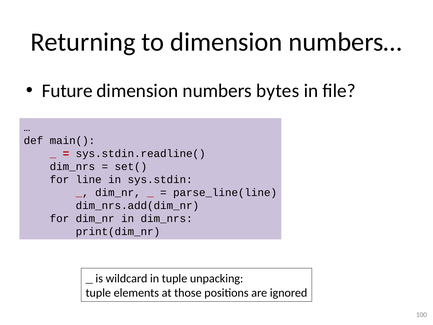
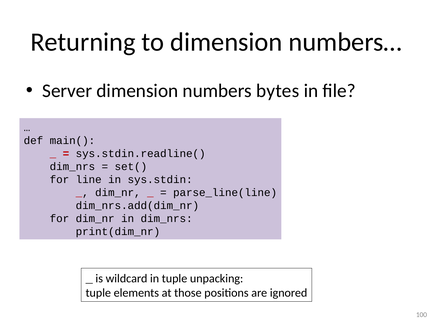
Future: Future -> Server
